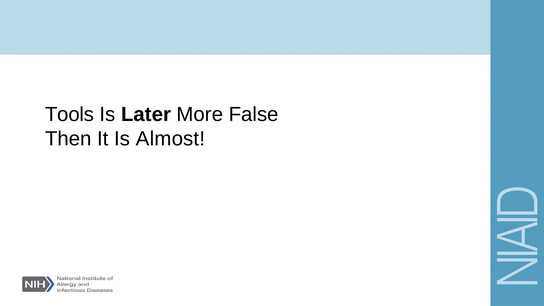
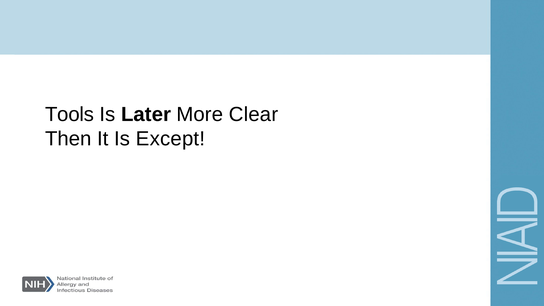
False: False -> Clear
Almost: Almost -> Except
